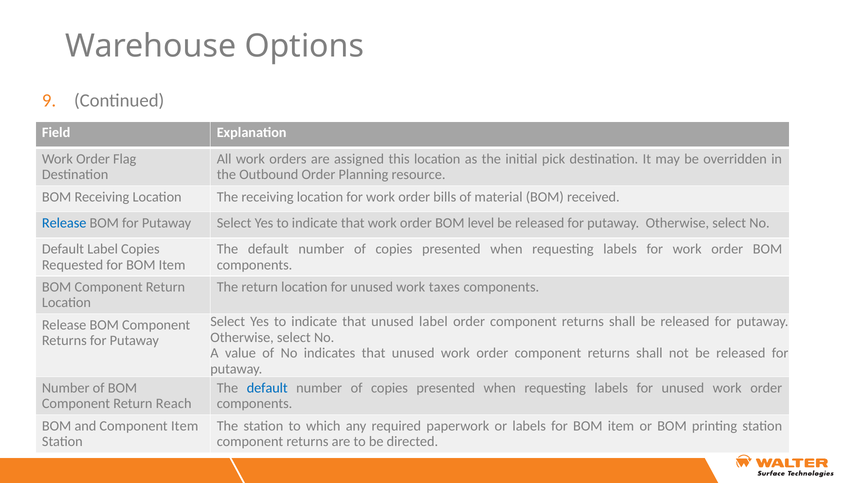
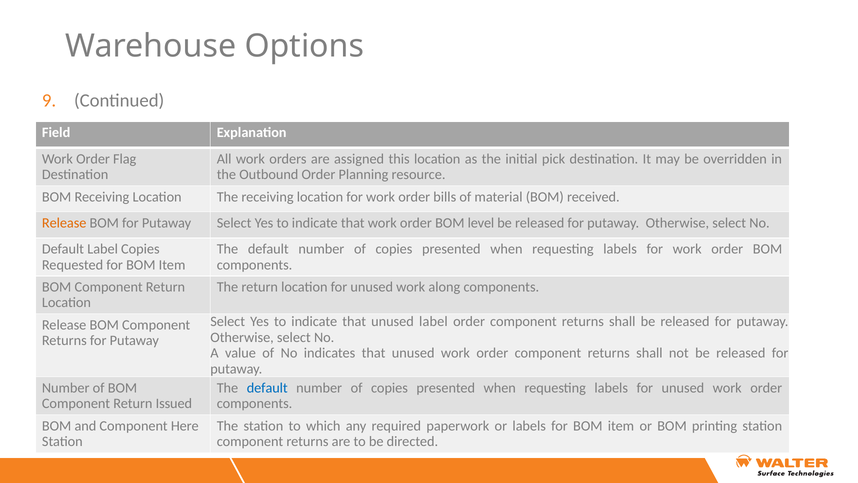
Release at (64, 223) colour: blue -> orange
taxes: taxes -> along
Reach: Reach -> Issued
Component Item: Item -> Here
